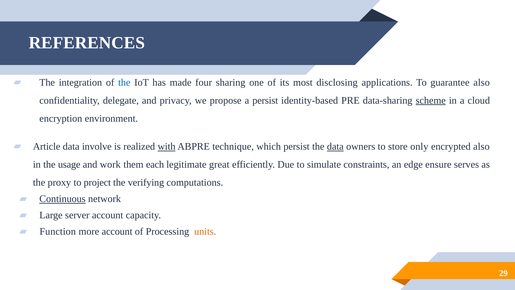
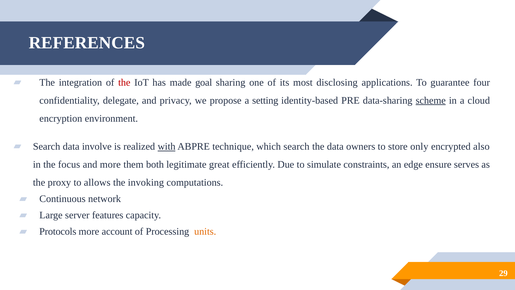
the at (124, 82) colour: blue -> red
four: four -> goal
guarantee also: also -> four
a persist: persist -> setting
Article at (47, 146): Article -> Search
which persist: persist -> search
data at (335, 146) underline: present -> none
usage: usage -> focus
and work: work -> more
each: each -> both
project: project -> allows
verifying: verifying -> invoking
Continuous underline: present -> none
server account: account -> features
Function: Function -> Protocols
